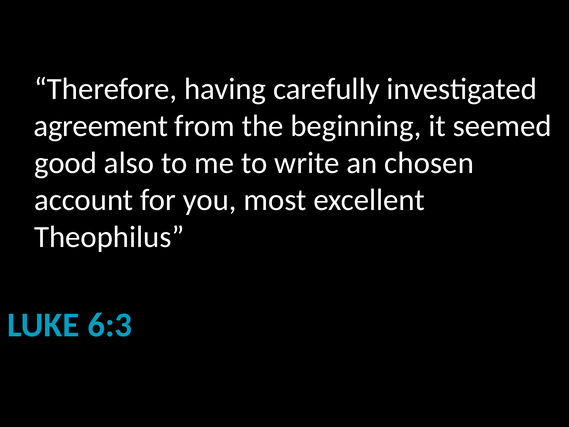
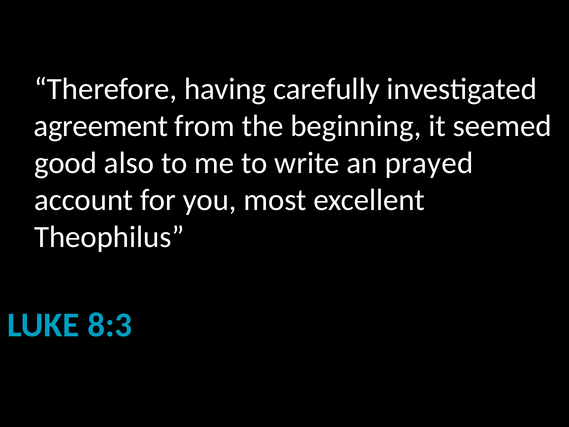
chosen: chosen -> prayed
6:3: 6:3 -> 8:3
